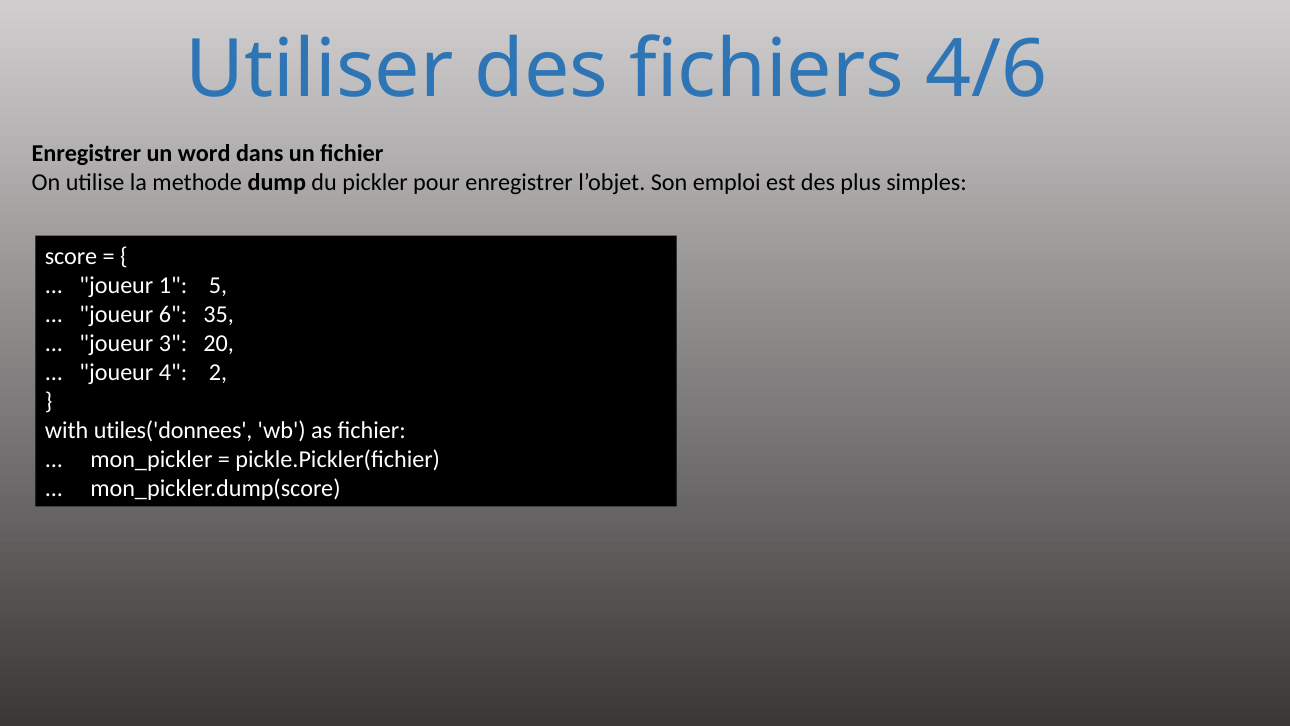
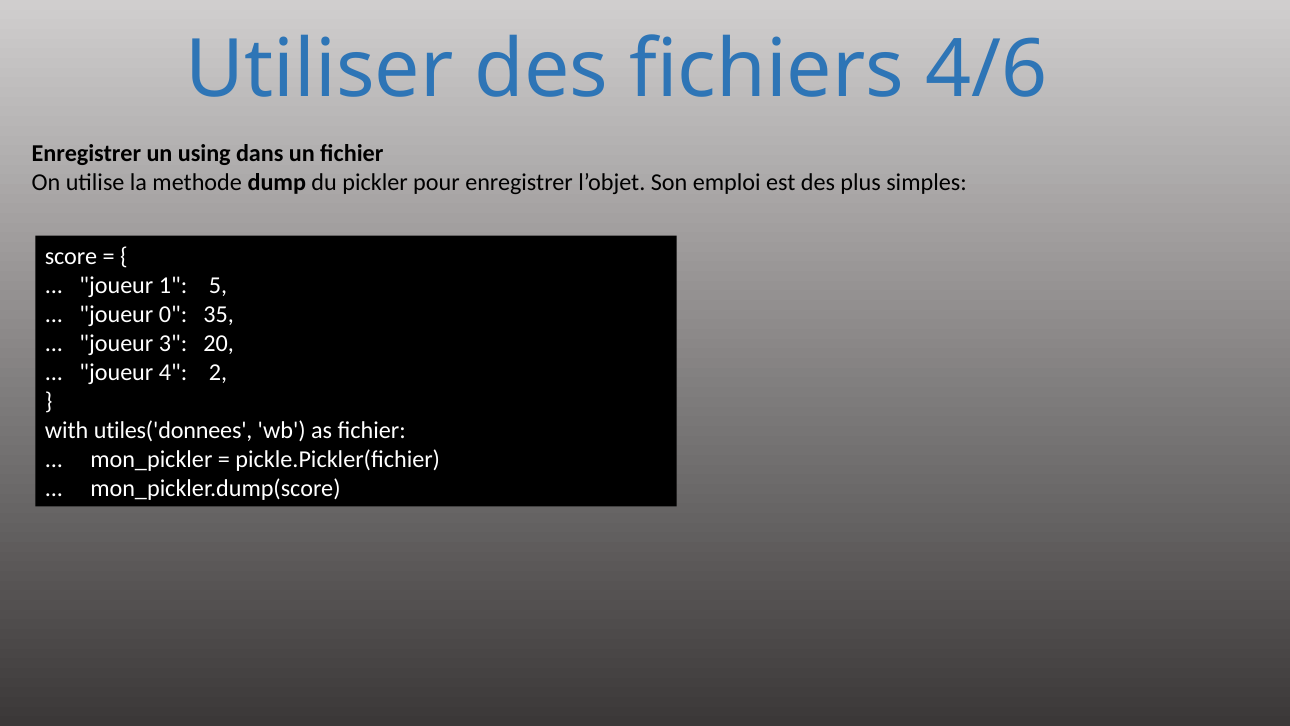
word: word -> using
6: 6 -> 0
